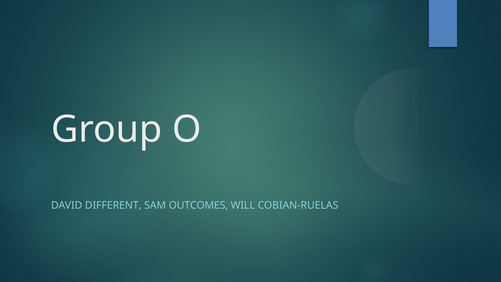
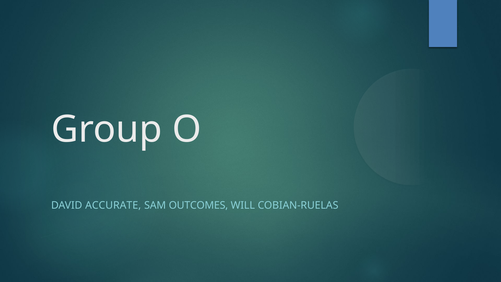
DIFFERENT: DIFFERENT -> ACCURATE
